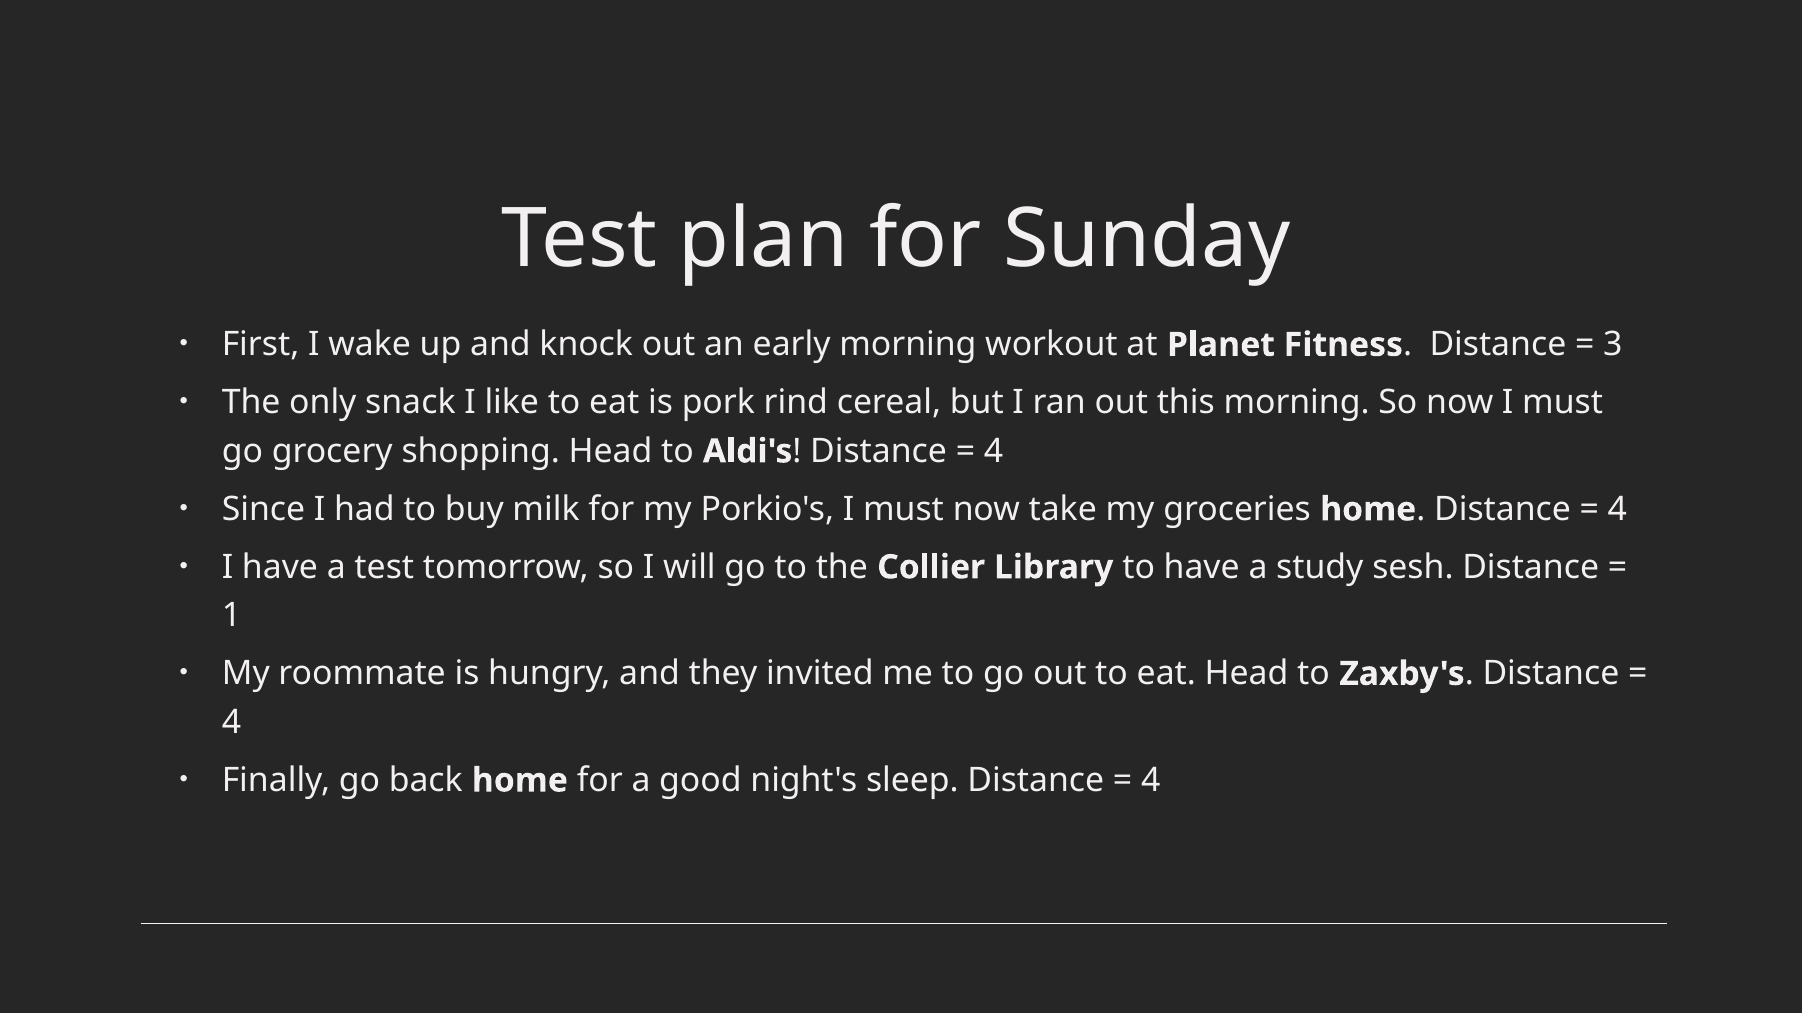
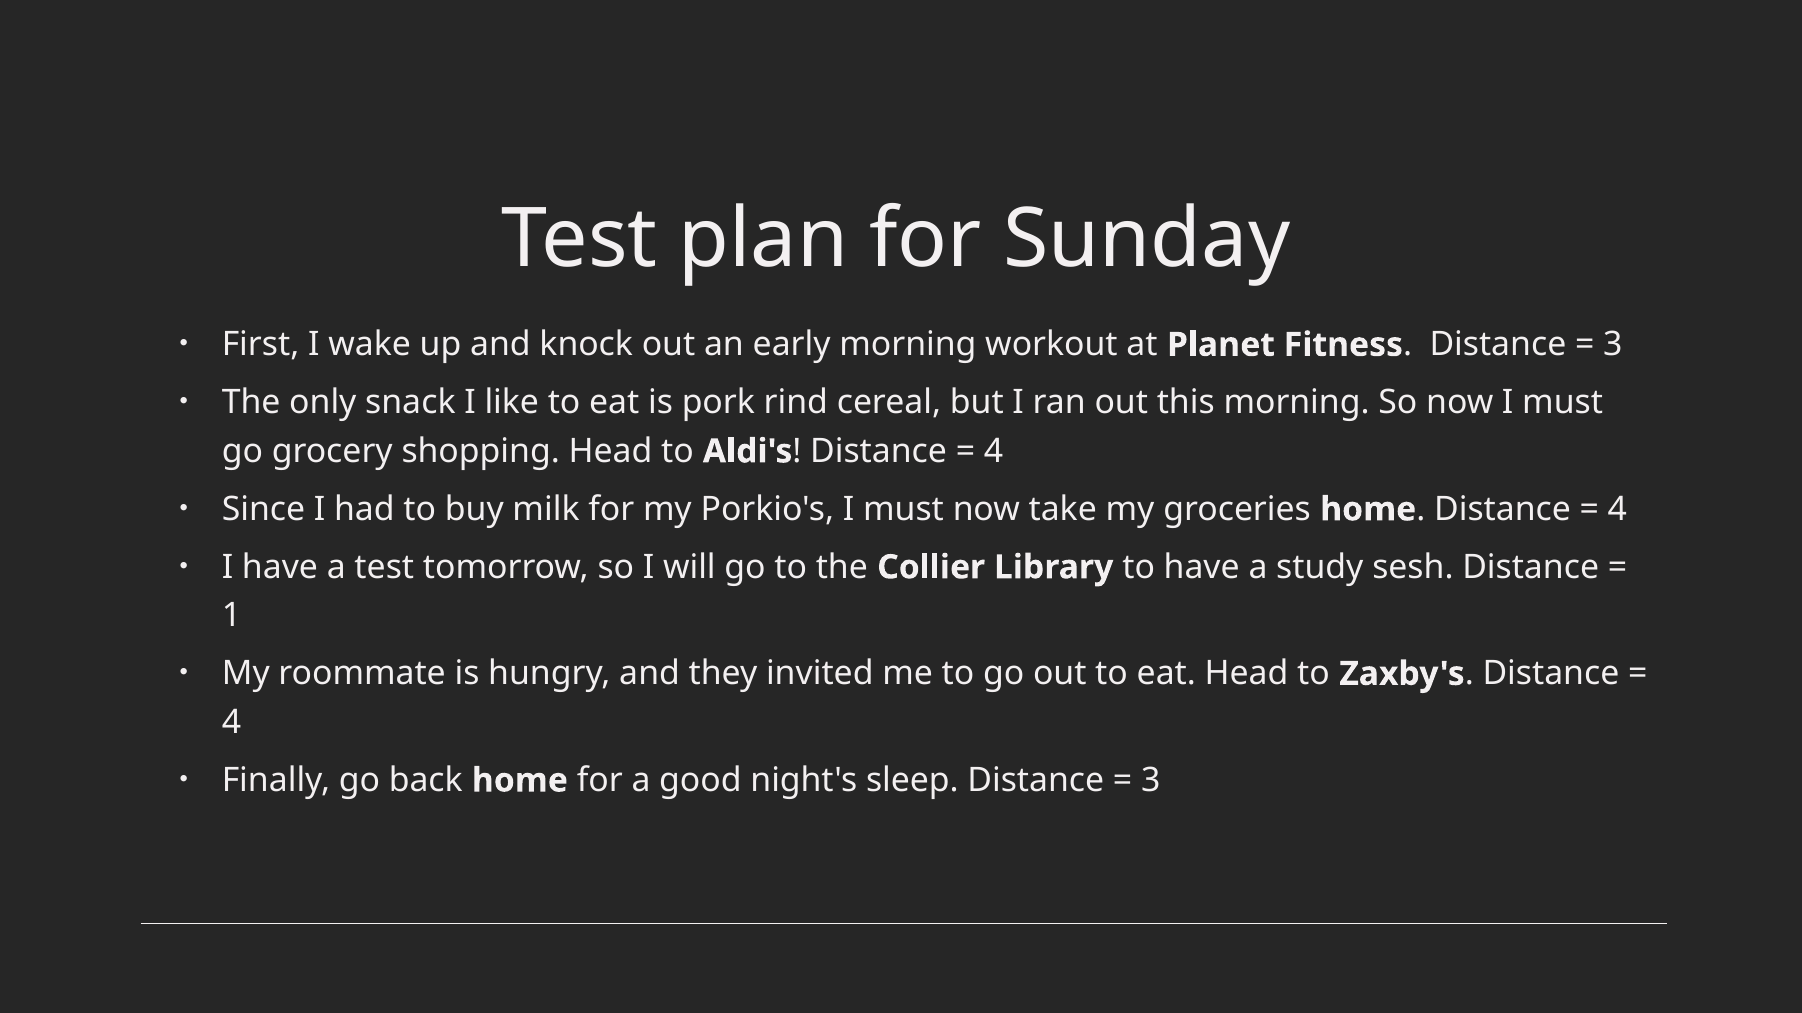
4 at (1151, 781): 4 -> 3
